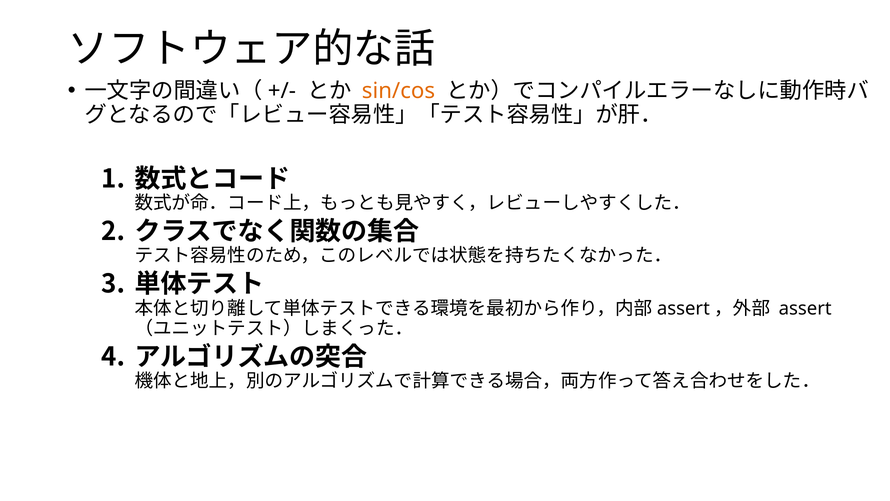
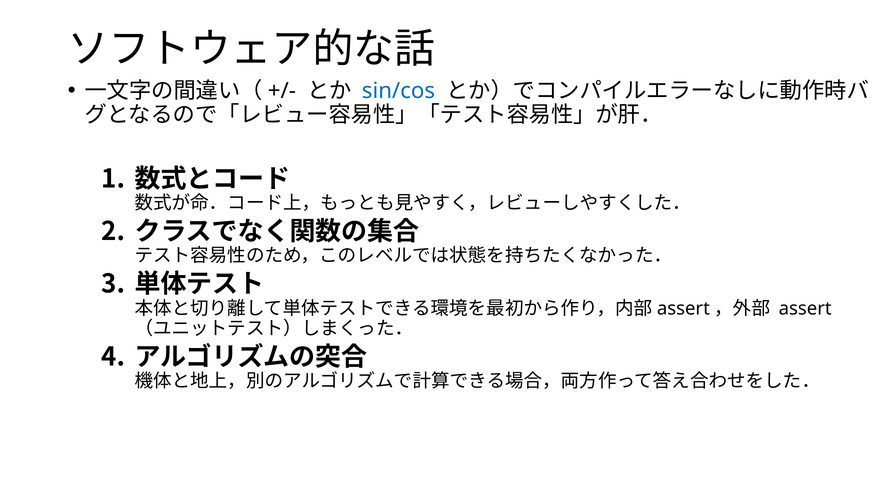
sin/cos colour: orange -> blue
